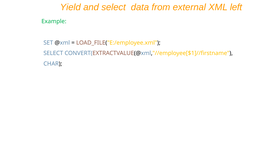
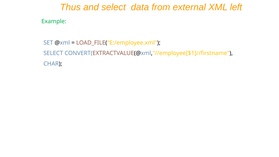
Yield: Yield -> Thus
